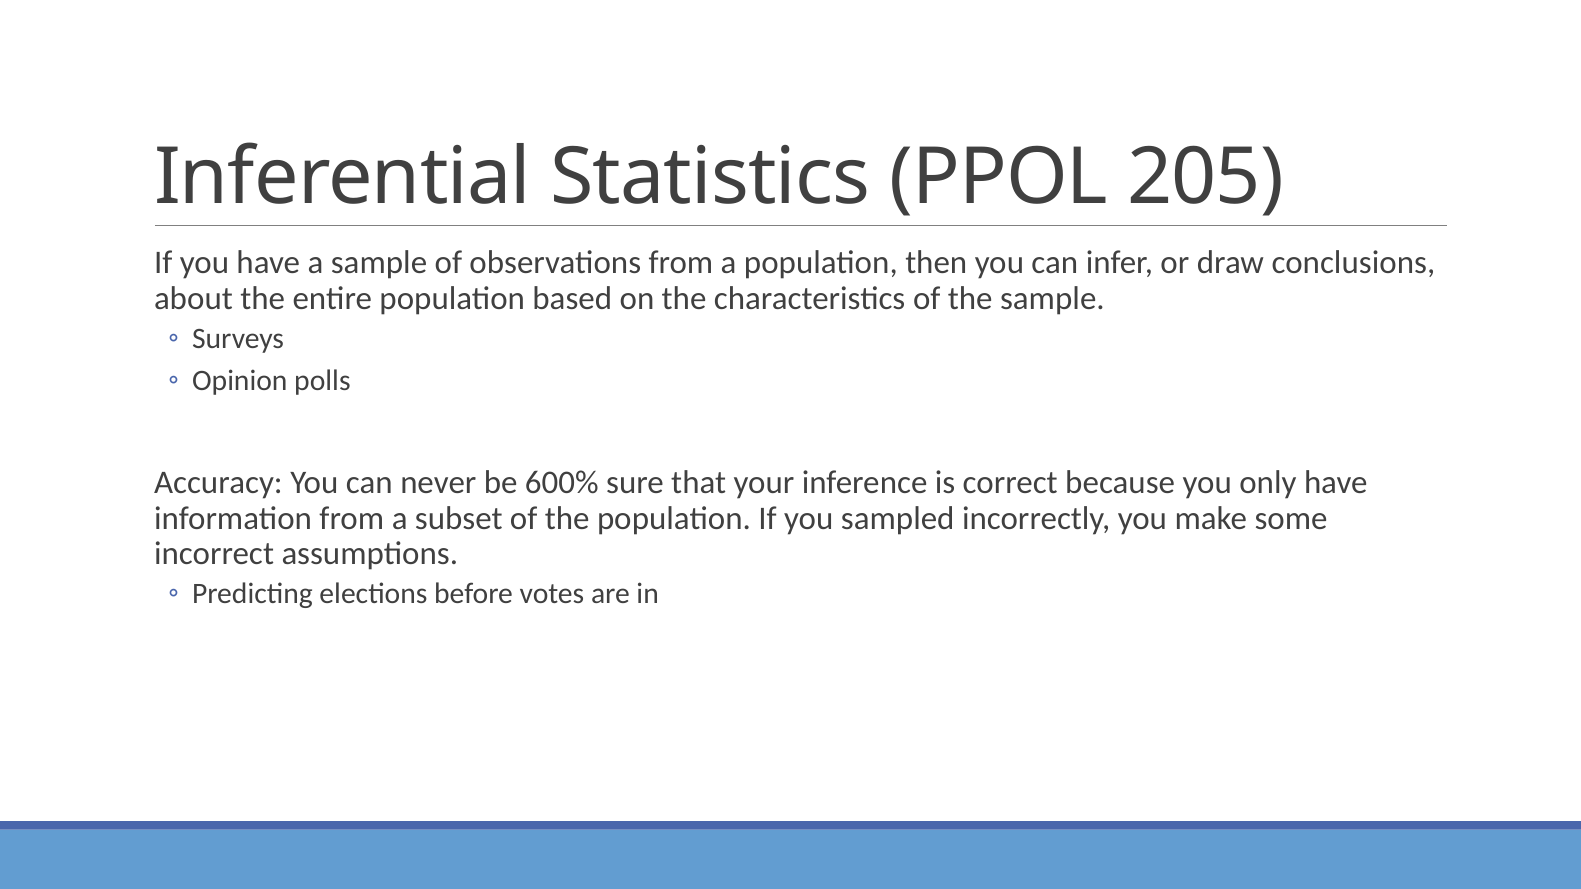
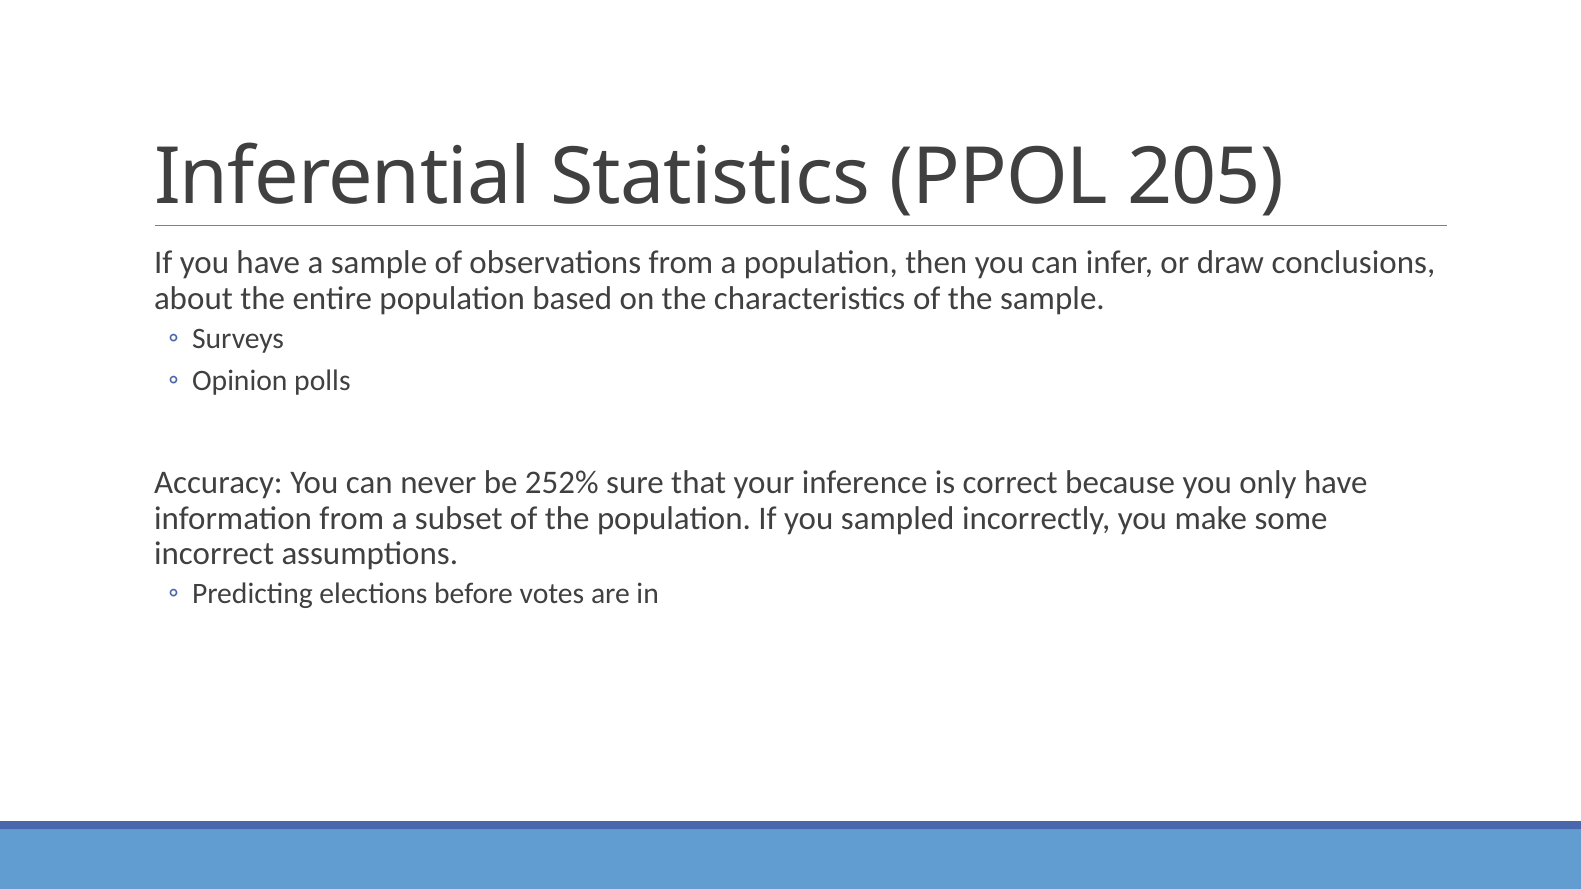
600%: 600% -> 252%
